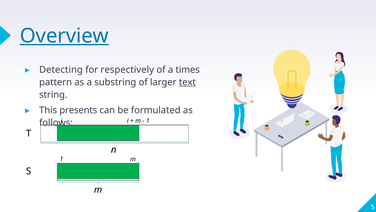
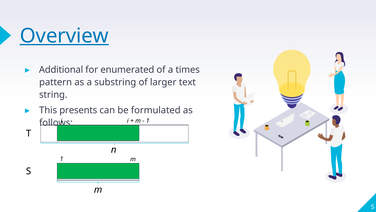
Detecting: Detecting -> Additional
respectively: respectively -> enumerated
text underline: present -> none
